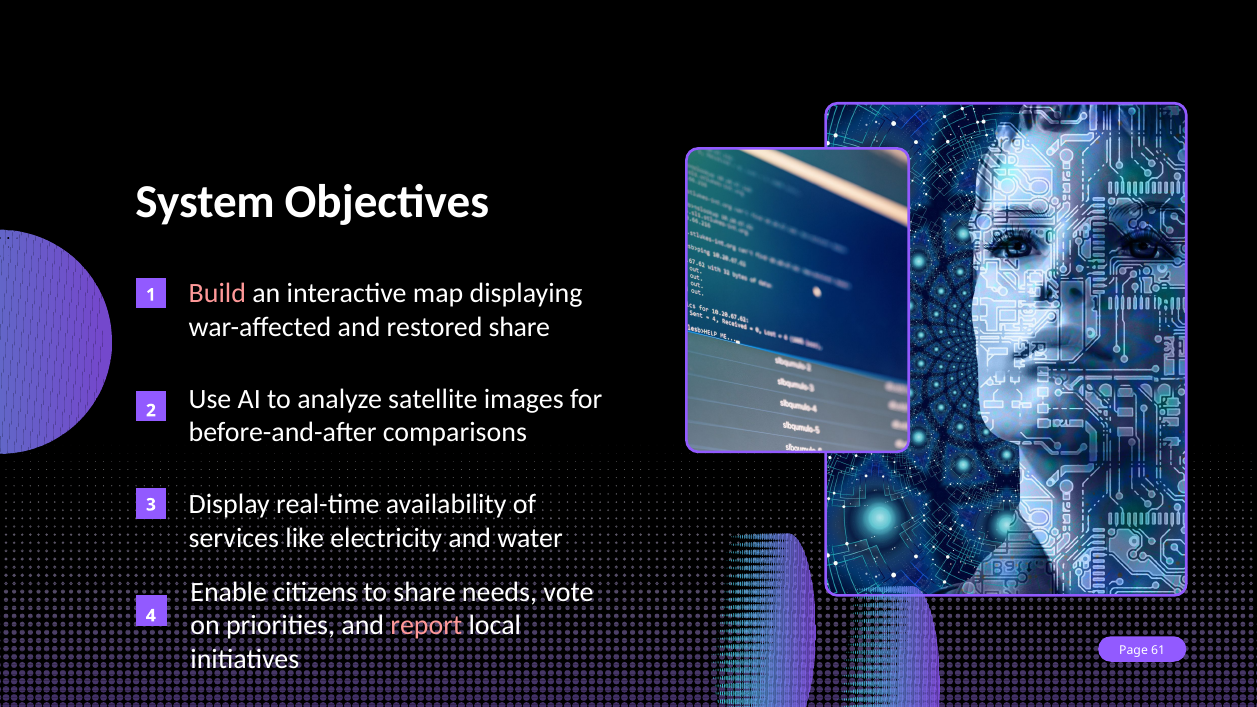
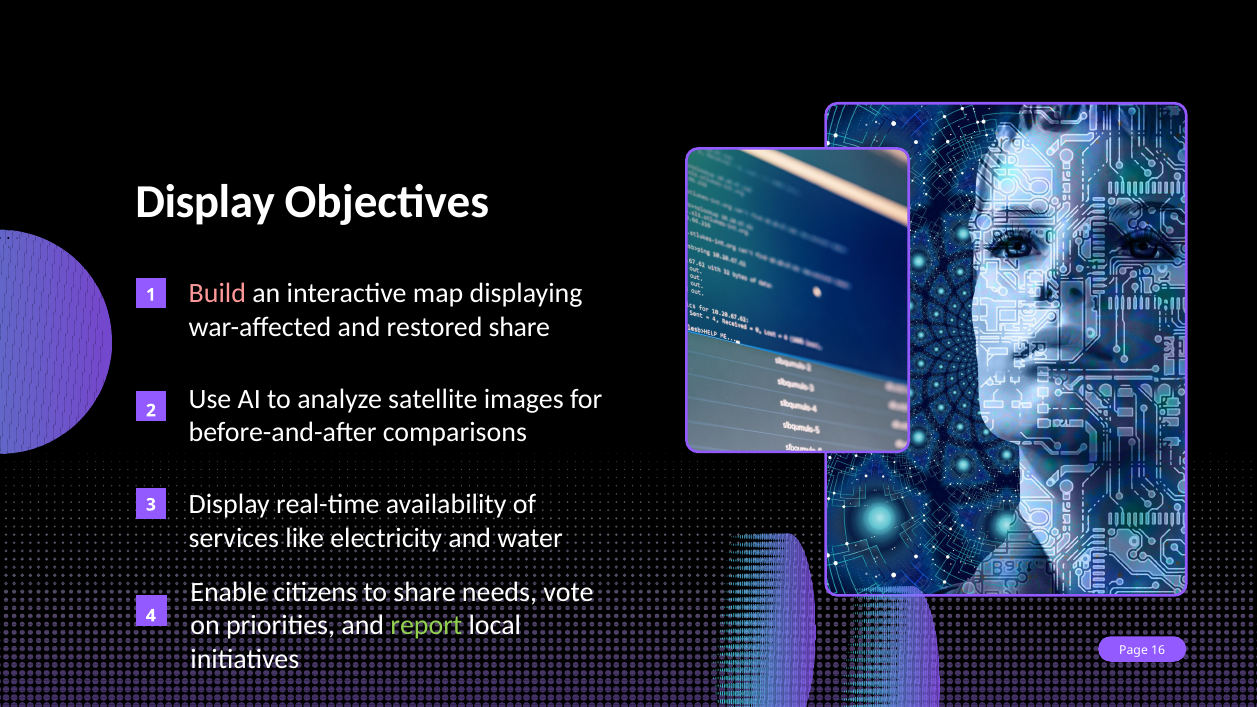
System at (205, 202): System -> Display
report colour: pink -> light green
61: 61 -> 16
